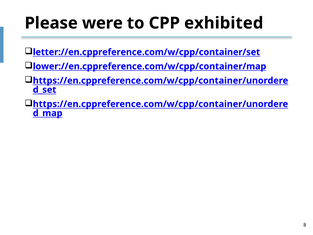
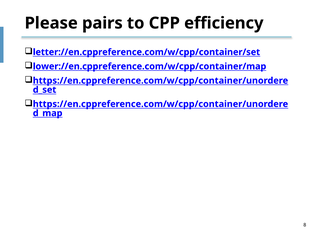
were: were -> pairs
exhibited: exhibited -> efficiency
